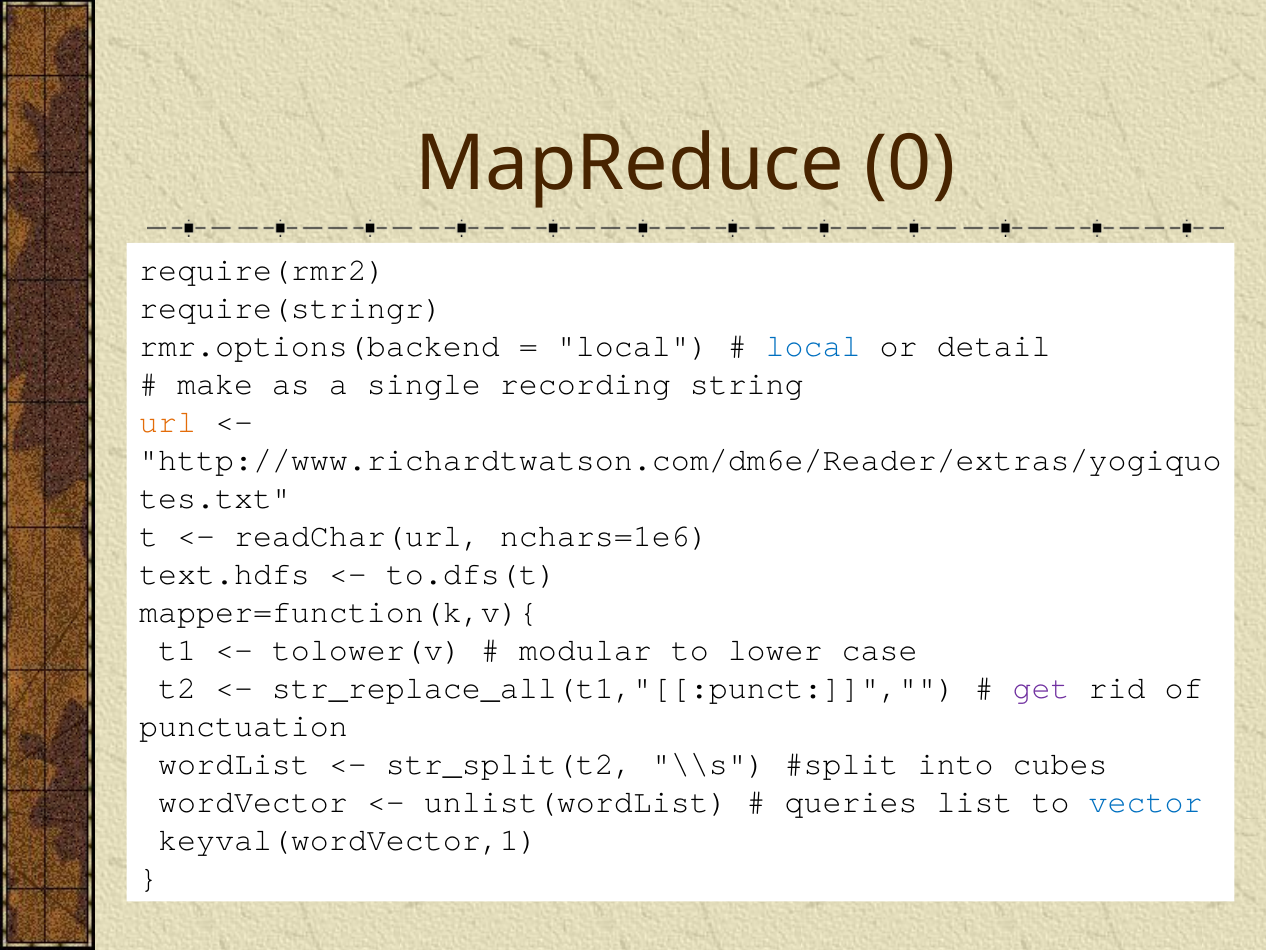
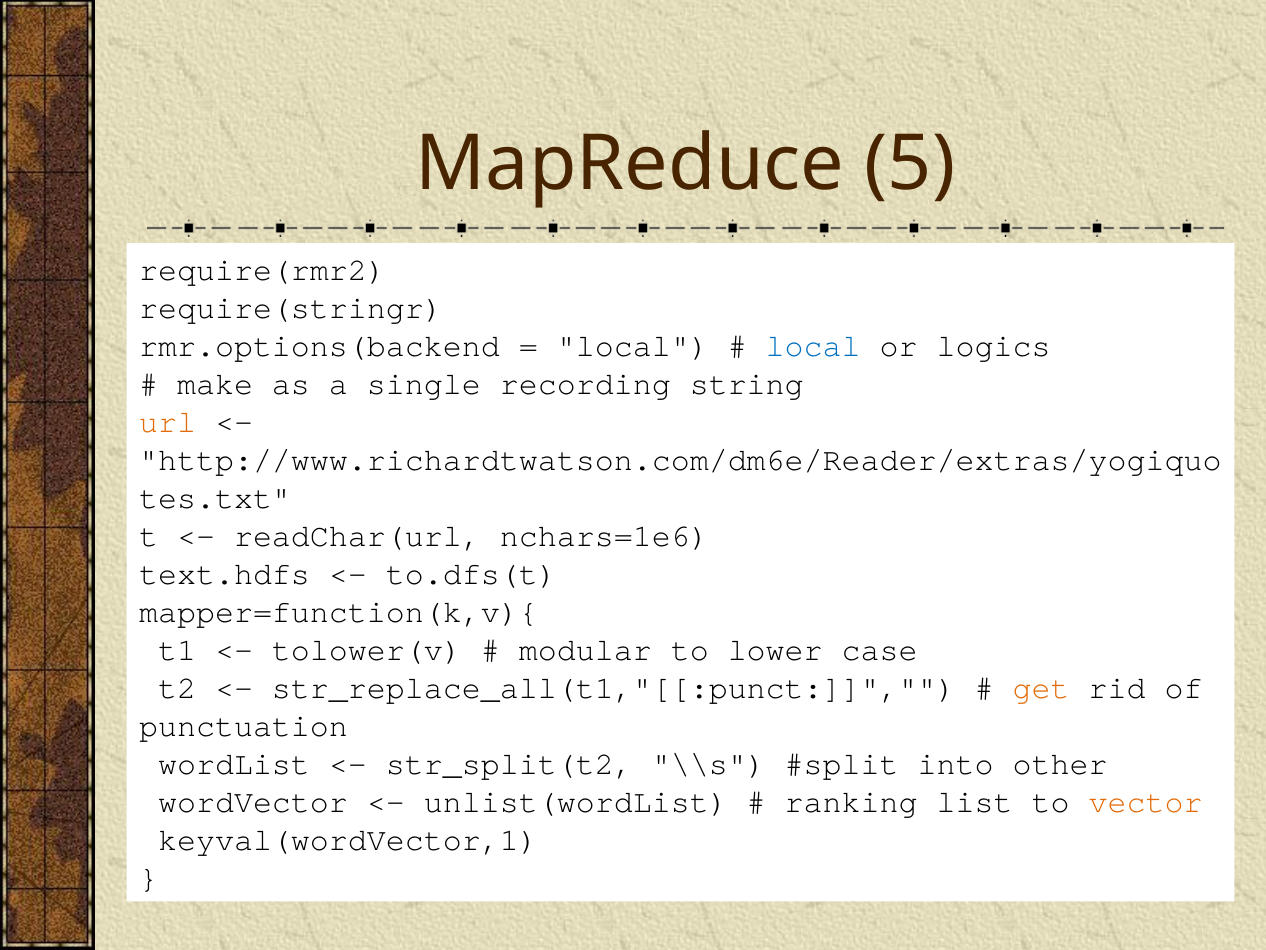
0: 0 -> 5
detail: detail -> logics
get colour: purple -> orange
cubes: cubes -> other
queries: queries -> ranking
vector colour: blue -> orange
